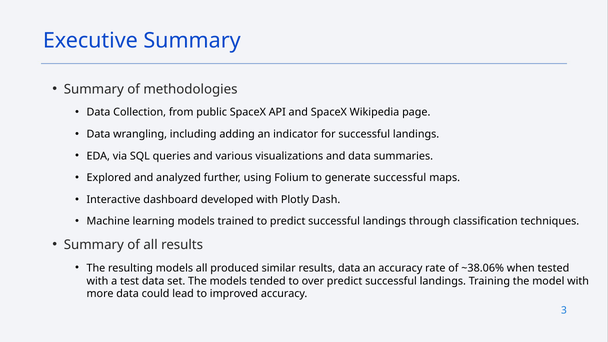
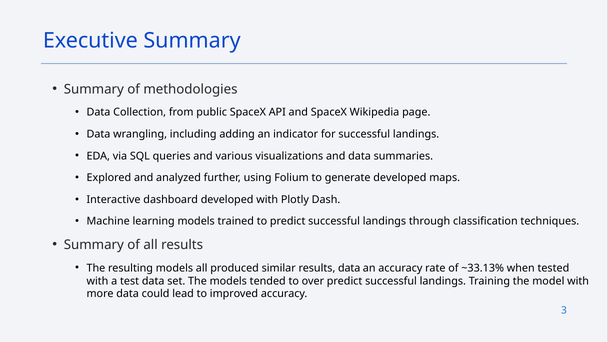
generate successful: successful -> developed
~38.06%: ~38.06% -> ~33.13%
